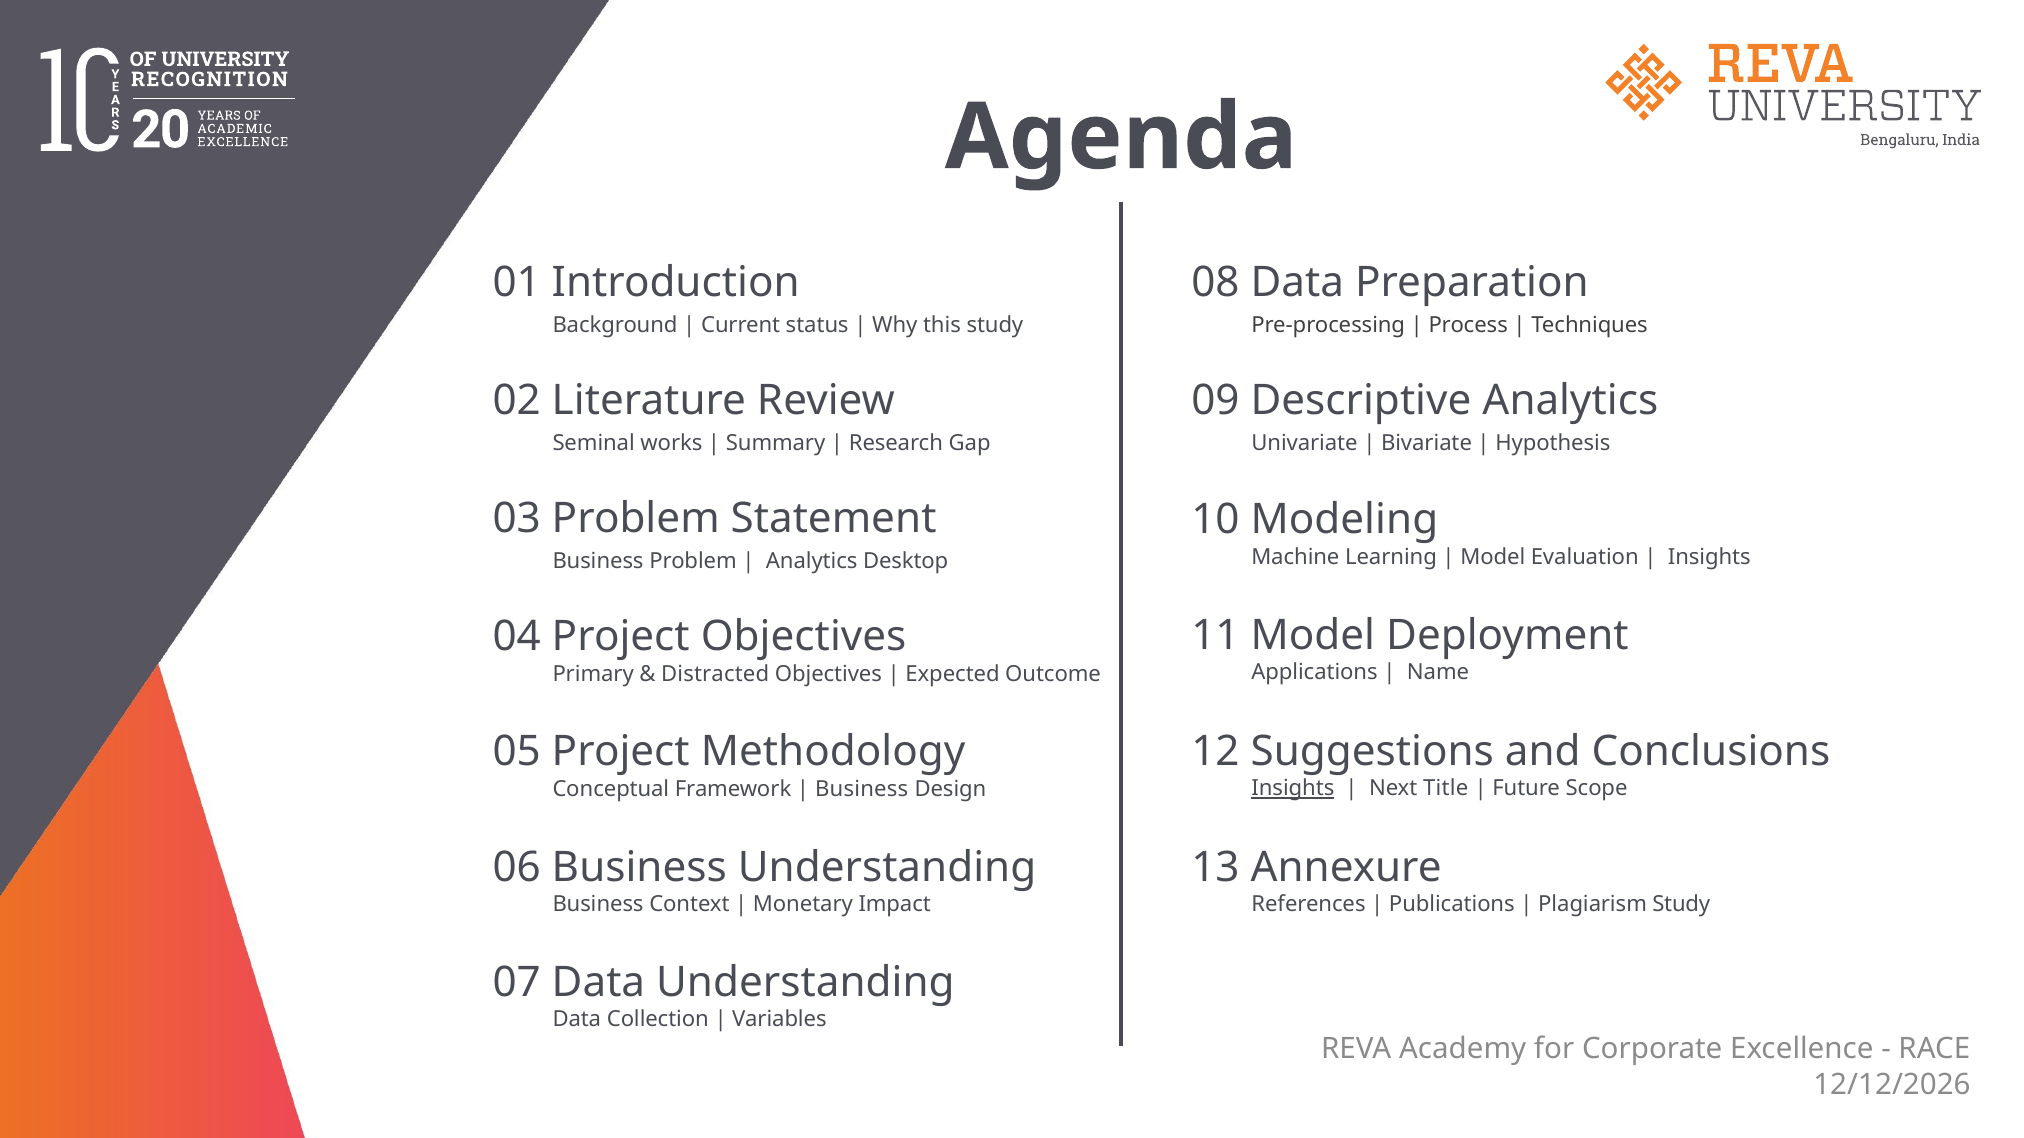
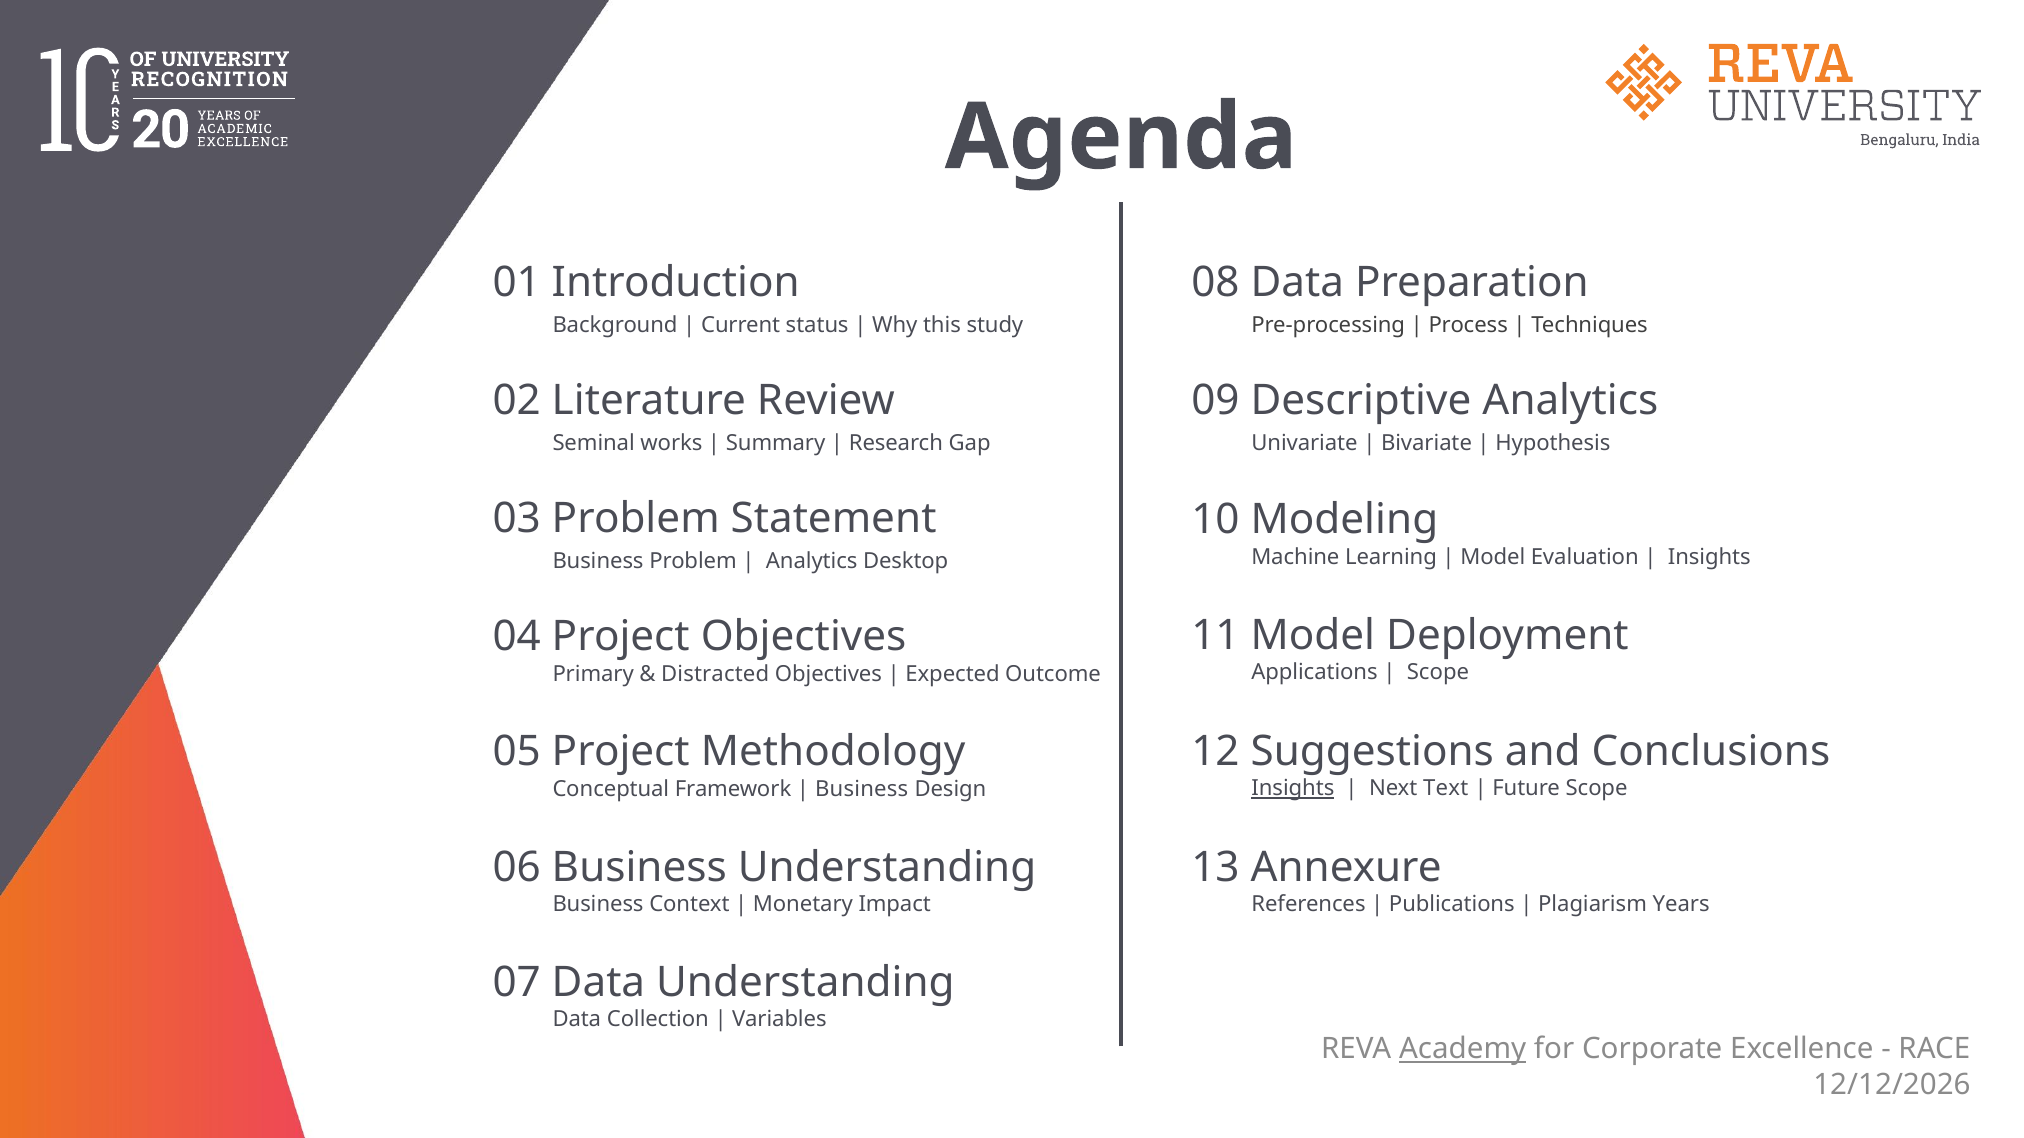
Name at (1438, 673): Name -> Scope
Title: Title -> Text
Plagiarism Study: Study -> Years
Academy underline: none -> present
